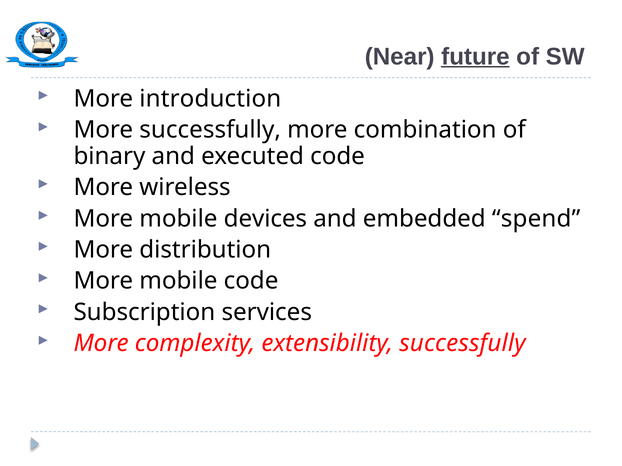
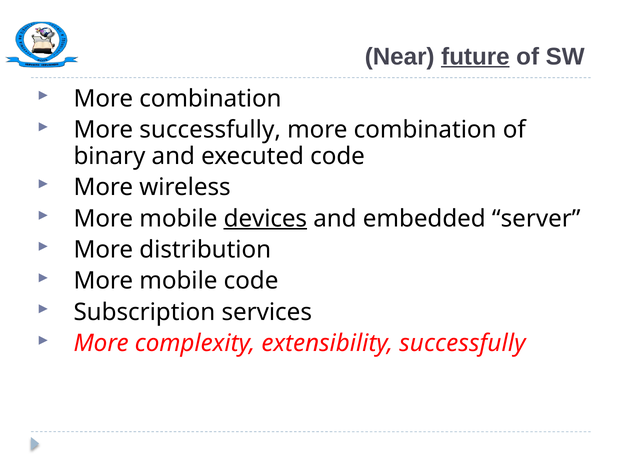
introduction at (210, 99): introduction -> combination
devices underline: none -> present
spend: spend -> server
